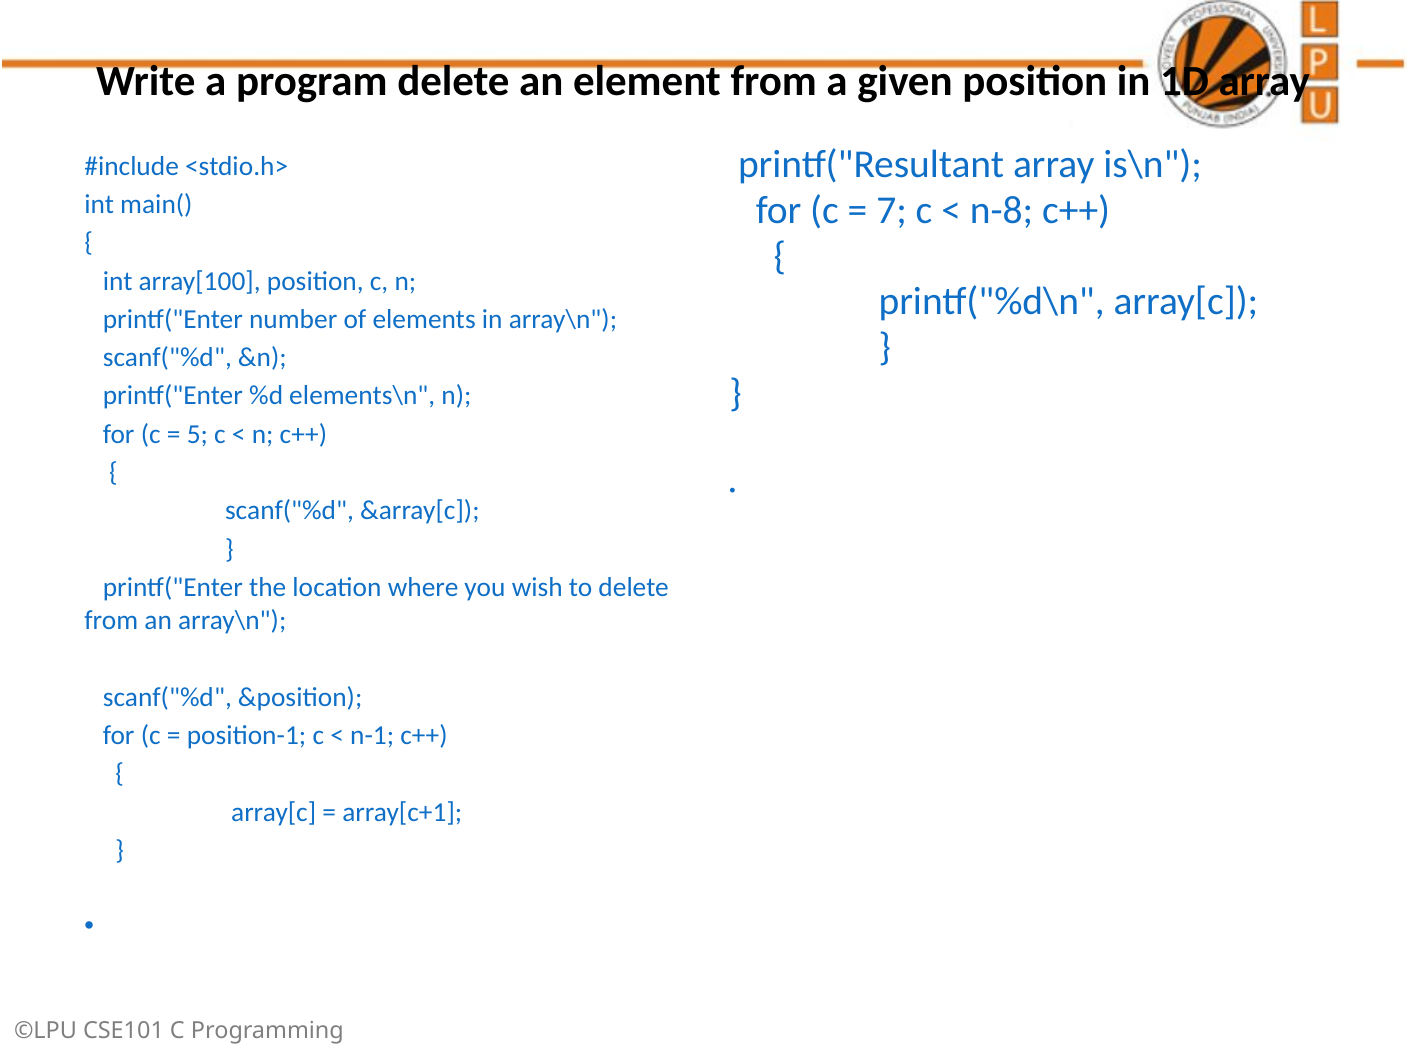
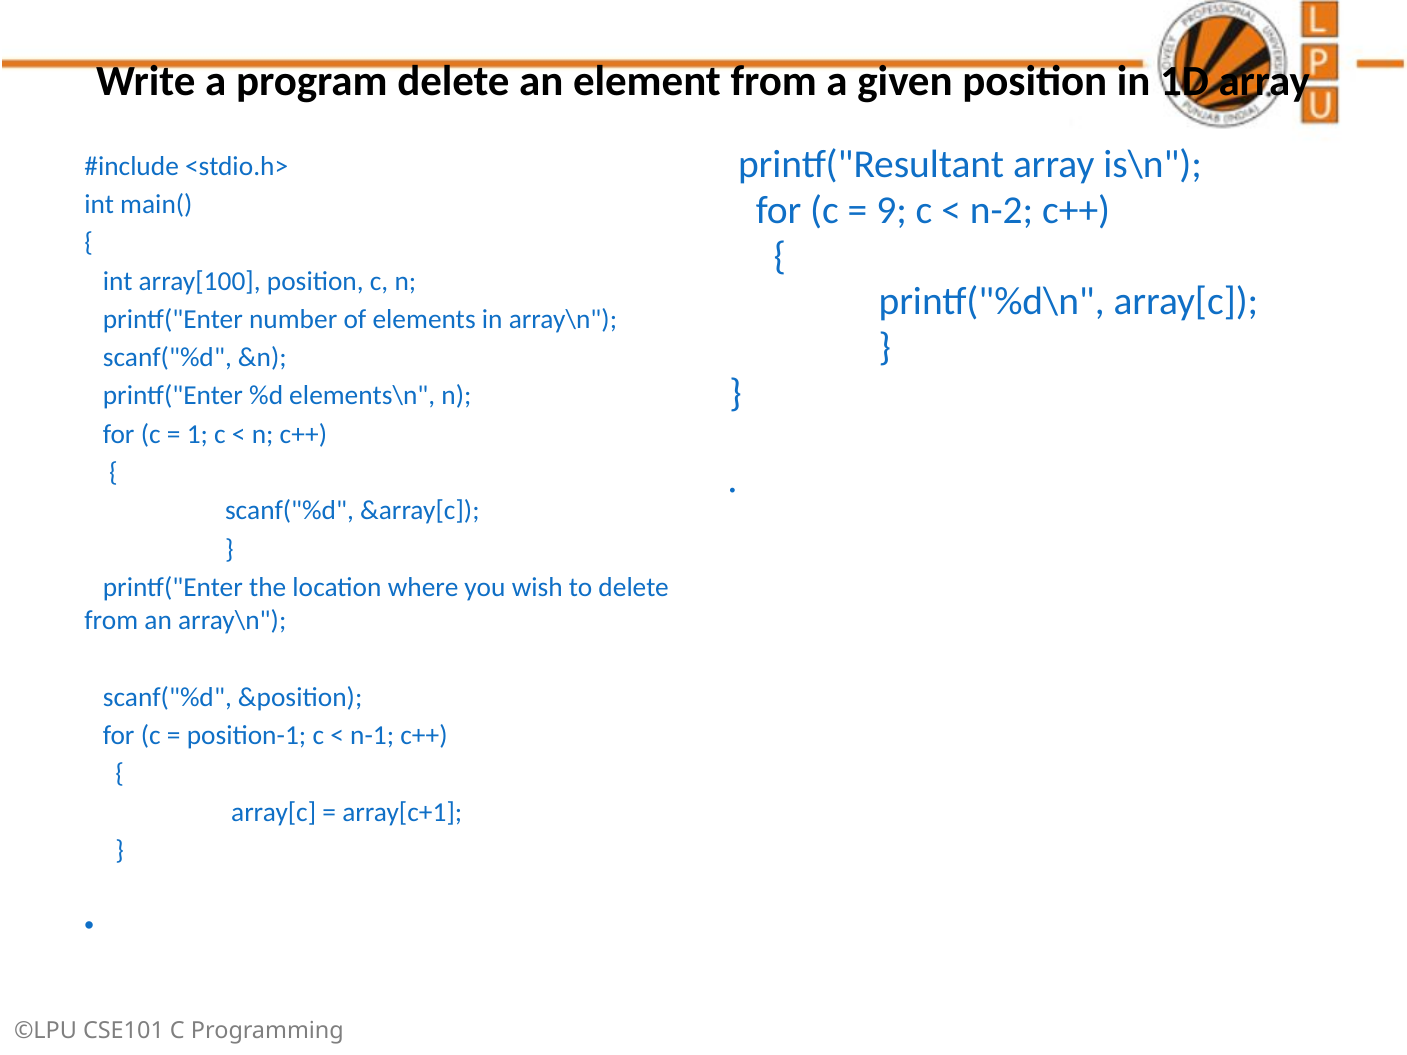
7: 7 -> 9
n-8: n-8 -> n-2
5: 5 -> 1
